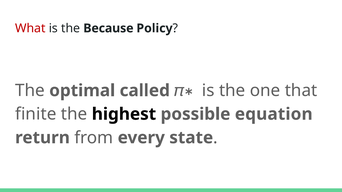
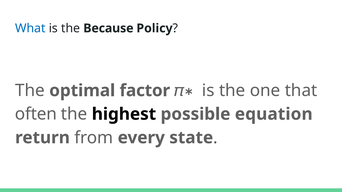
What colour: red -> blue
called: called -> factor
finite: finite -> often
